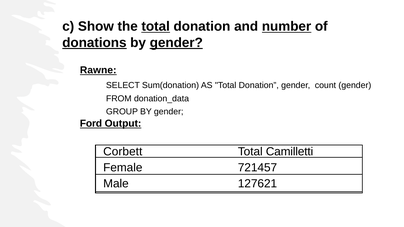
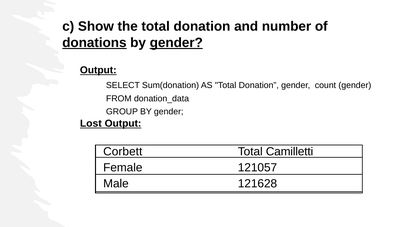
total at (156, 27) underline: present -> none
number underline: present -> none
Rawne at (98, 70): Rawne -> Output
Ford: Ford -> Lost
721457: 721457 -> 121057
127621: 127621 -> 121628
